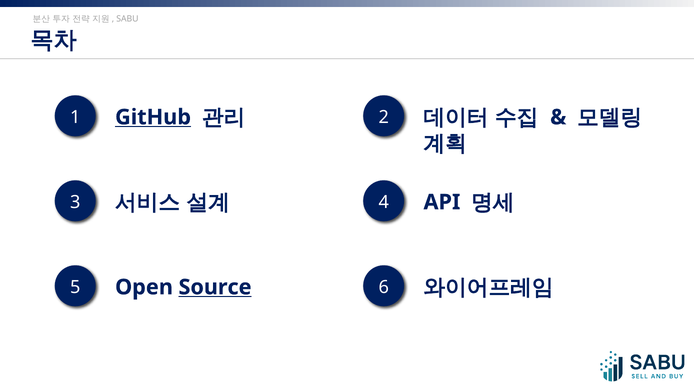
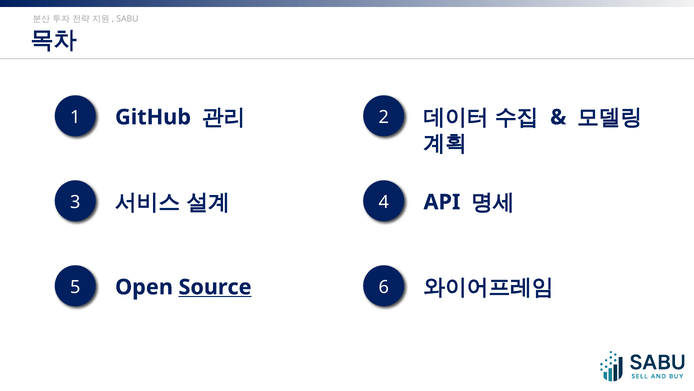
GitHub underline: present -> none
